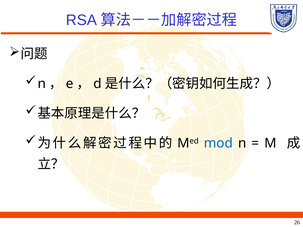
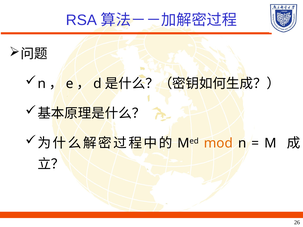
mod colour: blue -> orange
